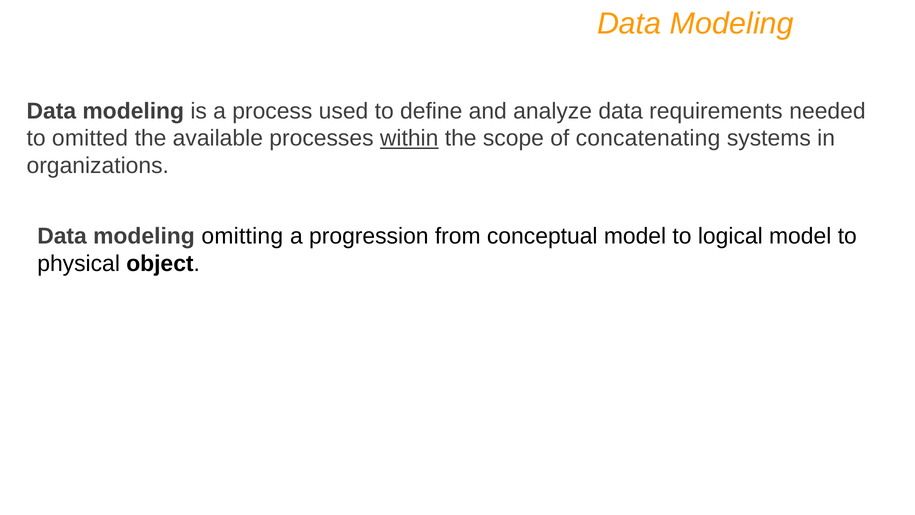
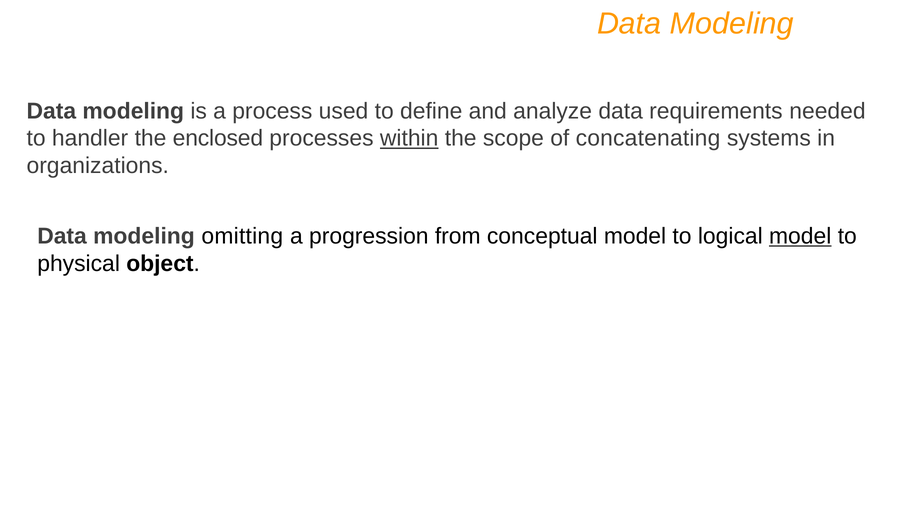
omitted: omitted -> handler
available: available -> enclosed
model at (800, 236) underline: none -> present
